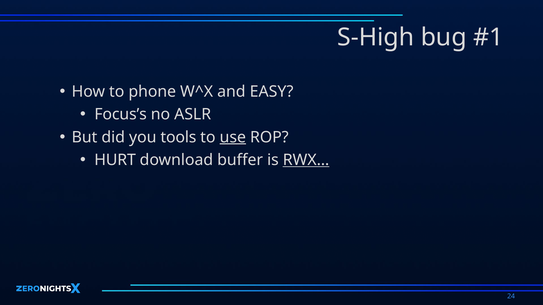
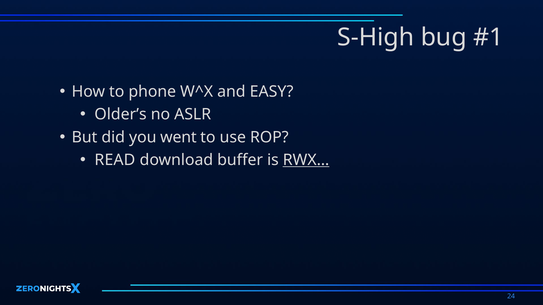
Focus’s: Focus’s -> Older’s
tools: tools -> went
use underline: present -> none
HURT: HURT -> READ
